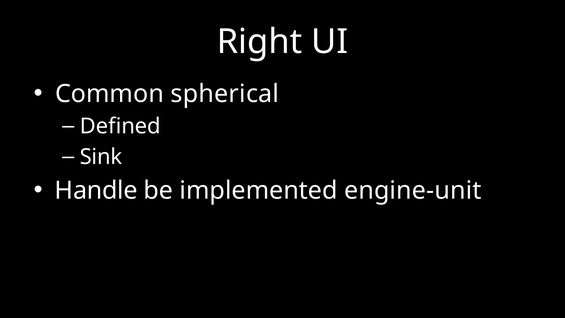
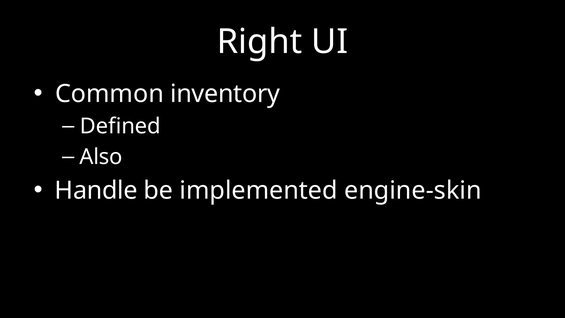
spherical: spherical -> inventory
Sink: Sink -> Also
engine-unit: engine-unit -> engine-skin
